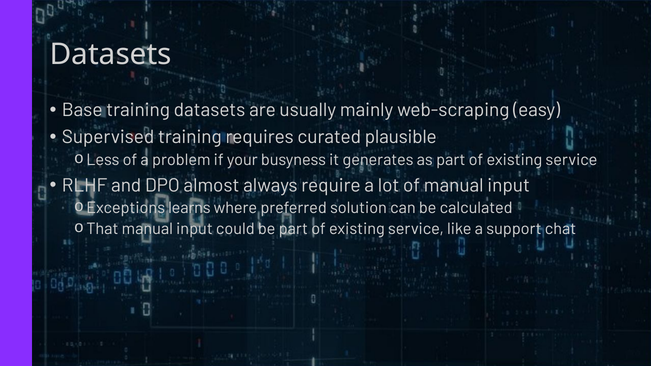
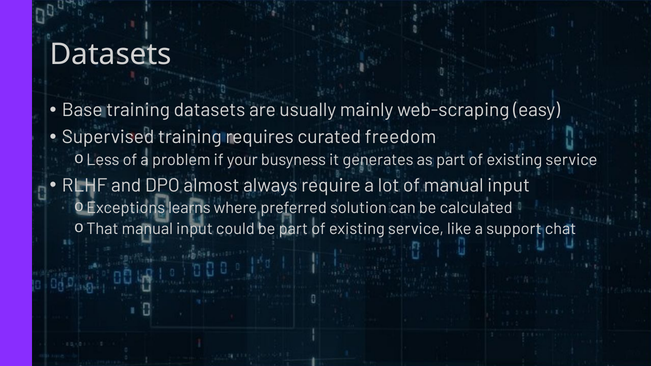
plausible: plausible -> freedom
